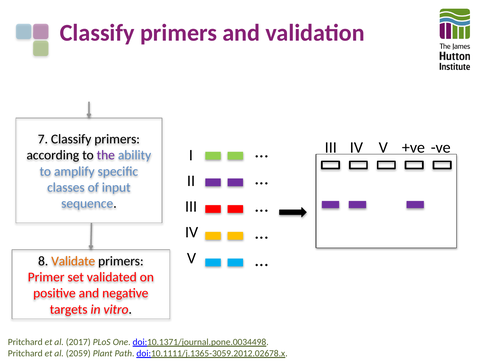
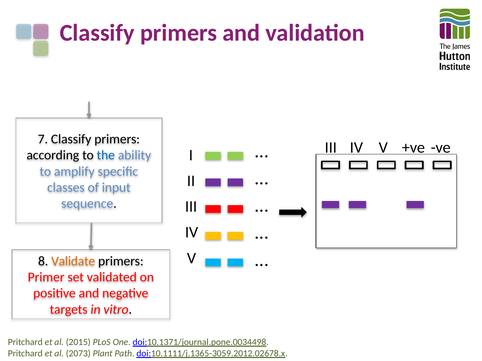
the colour: purple -> blue
2017: 2017 -> 2015
2059: 2059 -> 2073
